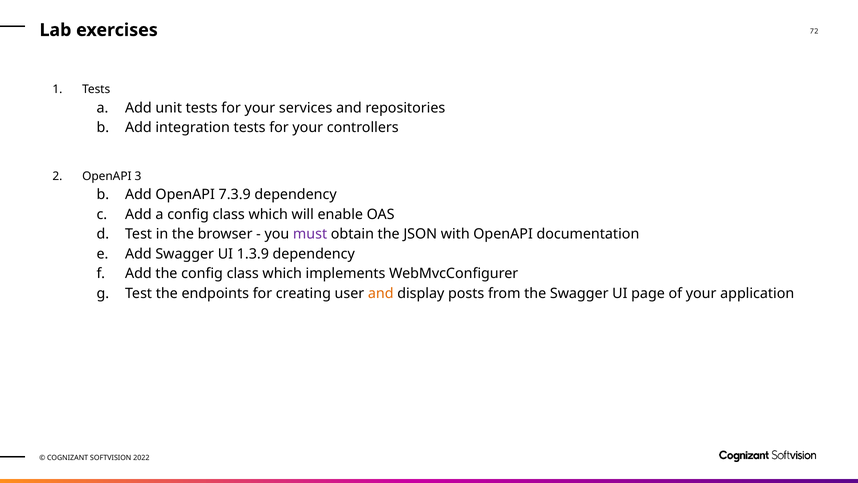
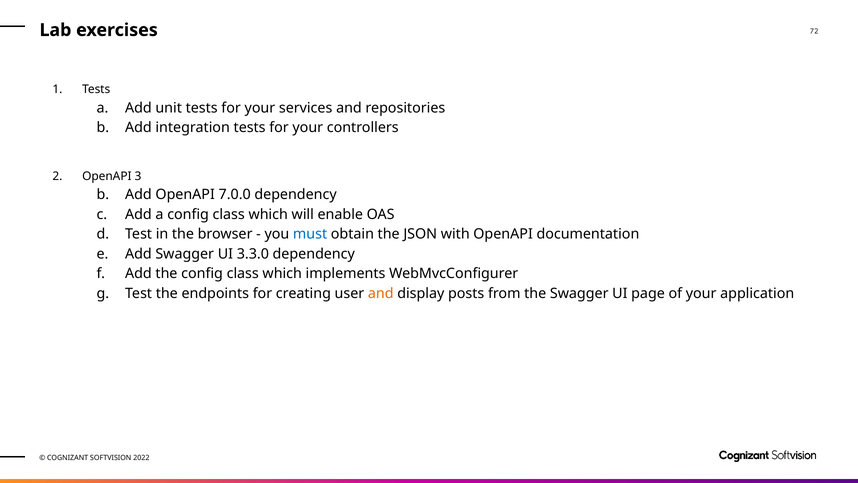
7.3.9: 7.3.9 -> 7.0.0
must colour: purple -> blue
1.3.9: 1.3.9 -> 3.3.0
